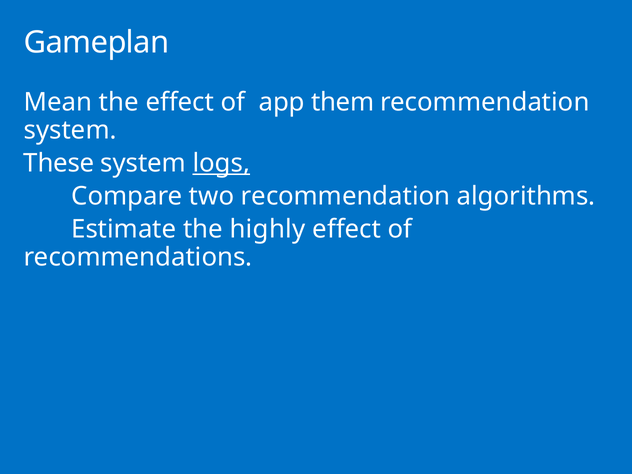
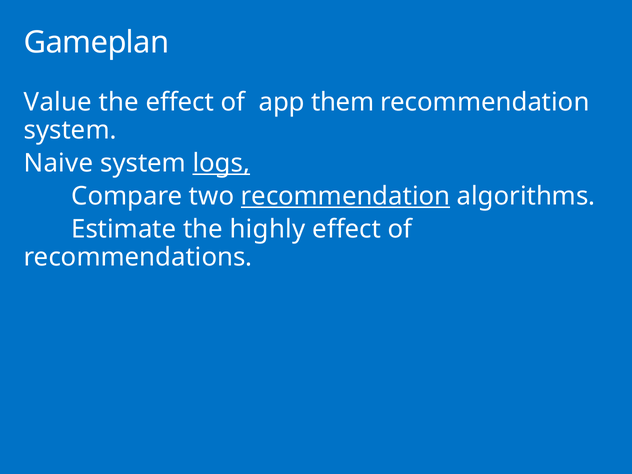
Mean: Mean -> Value
These: These -> Naive
recommendation at (346, 196) underline: none -> present
